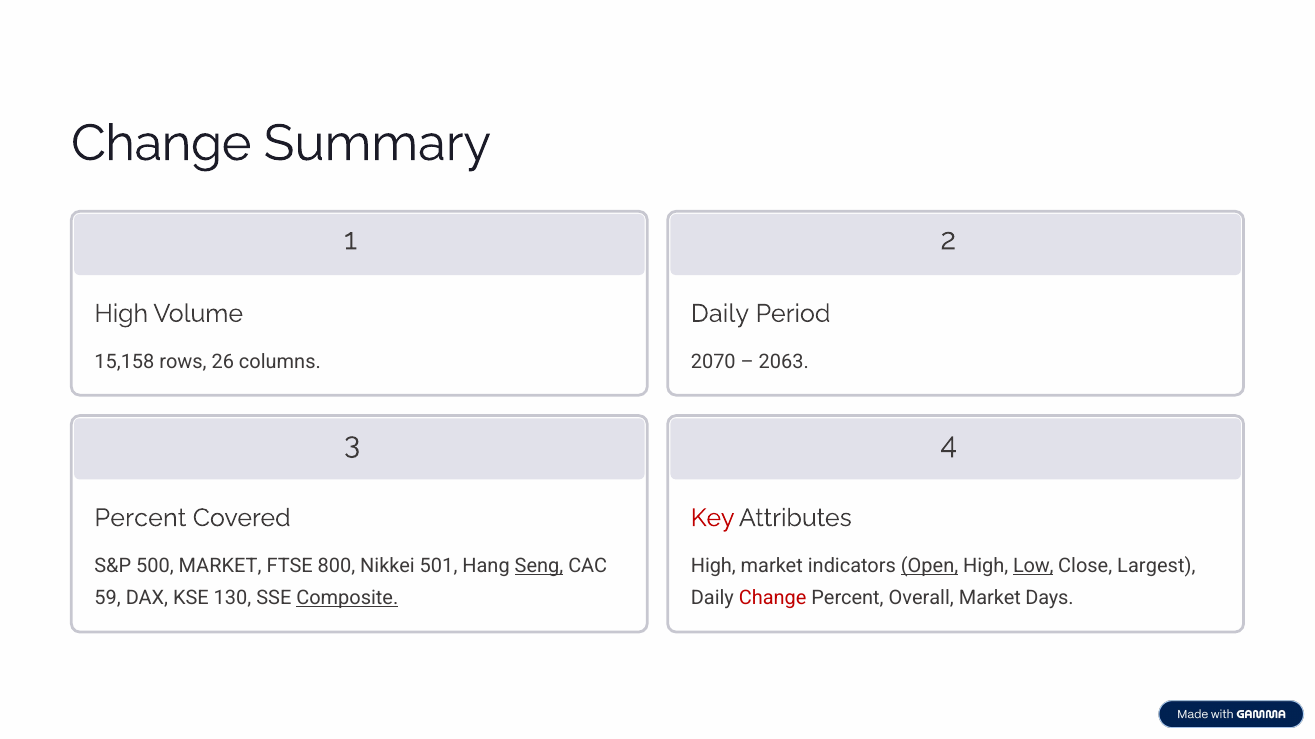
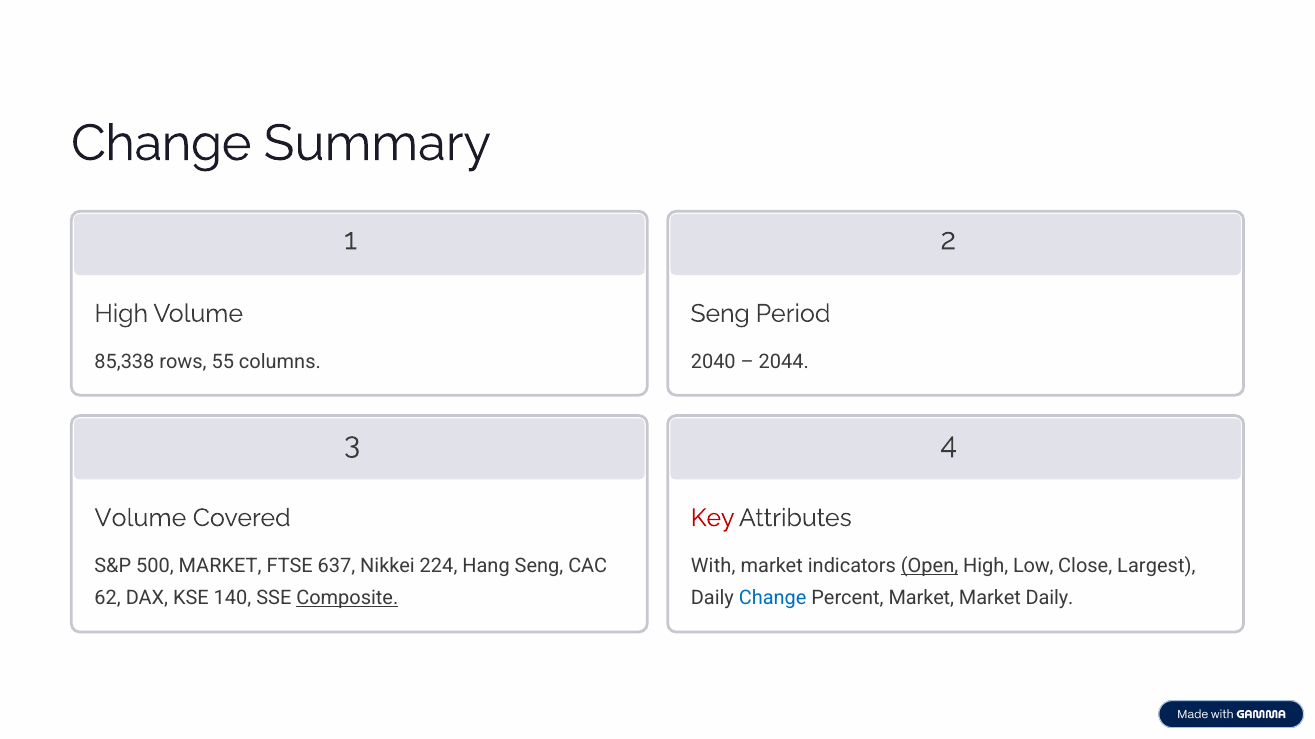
Daily at (720, 314): Daily -> Seng
15,158: 15,158 -> 85,338
26: 26 -> 55
2070: 2070 -> 2040
2063: 2063 -> 2044
Percent at (140, 518): Percent -> Volume
800: 800 -> 637
501: 501 -> 224
Seng at (539, 566) underline: present -> none
High at (713, 566): High -> With
Low underline: present -> none
59: 59 -> 62
130: 130 -> 140
Change at (773, 599) colour: red -> blue
Percent Overall: Overall -> Market
Market Days: Days -> Daily
